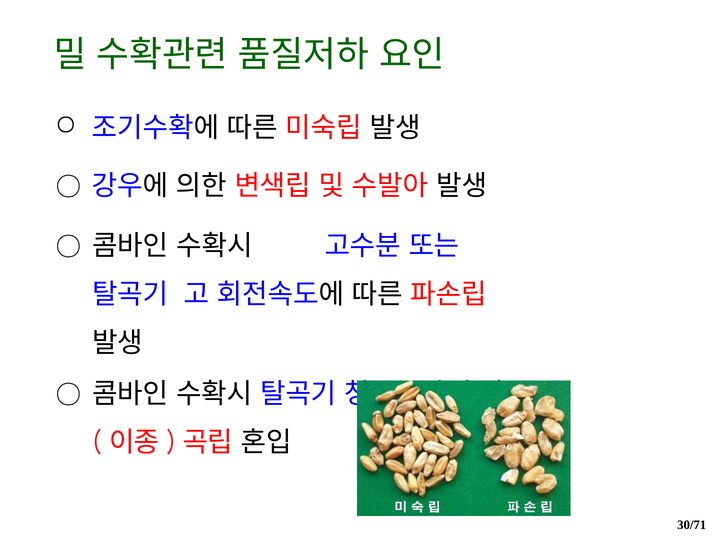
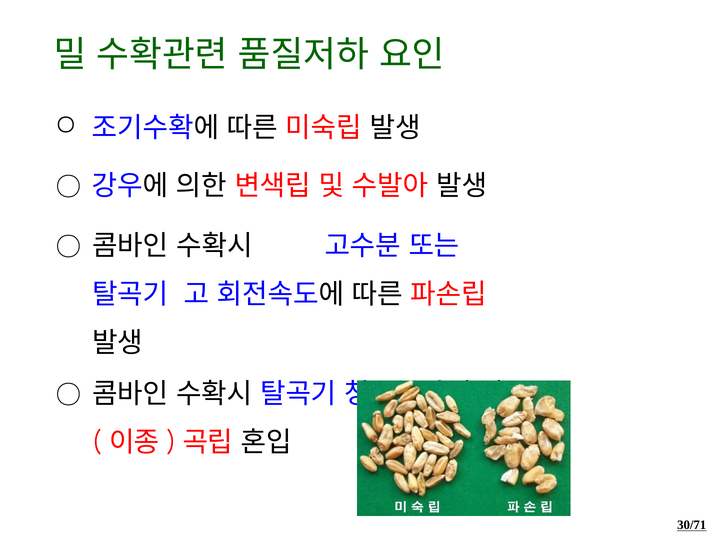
30/71 underline: none -> present
